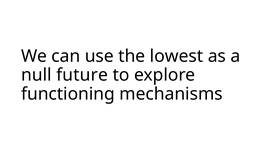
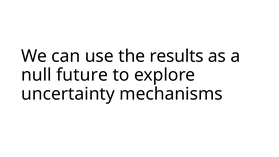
lowest: lowest -> results
functioning: functioning -> uncertainty
